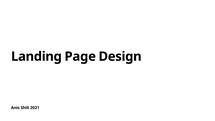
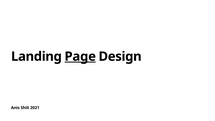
Page underline: none -> present
